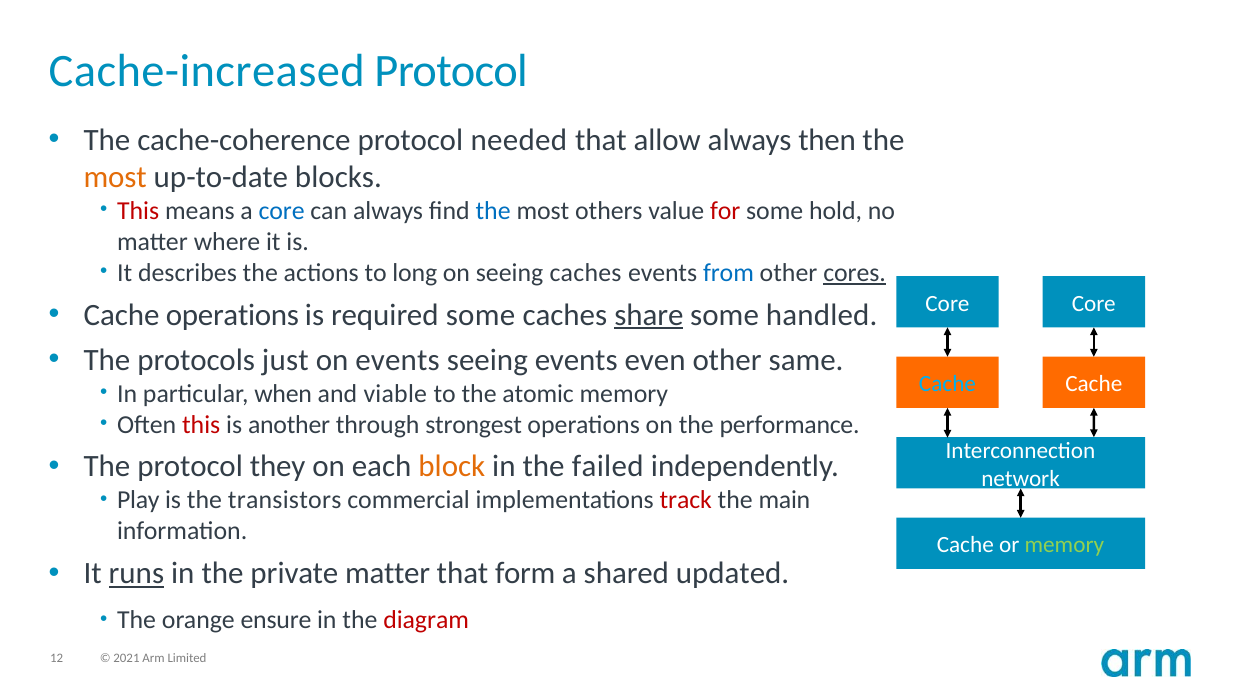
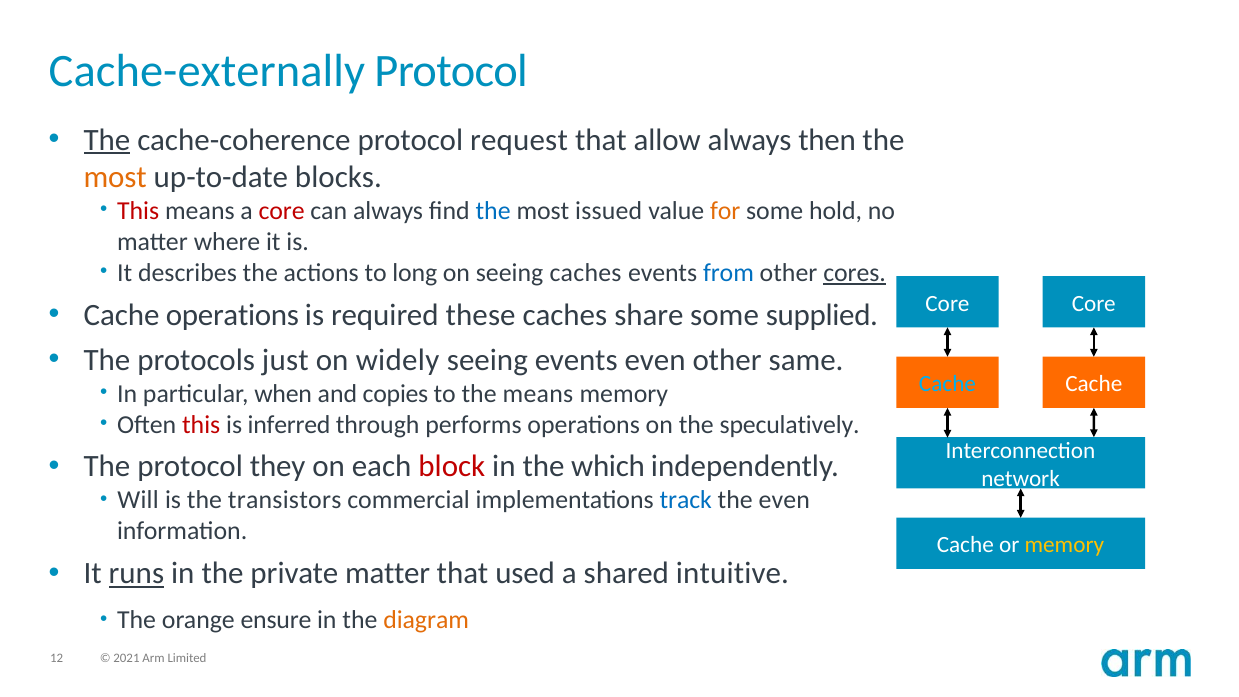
Cache-increased: Cache-increased -> Cache-externally
The at (107, 140) underline: none -> present
needed: needed -> request
core at (282, 211) colour: blue -> red
others: others -> issued
for colour: red -> orange
required some: some -> these
share underline: present -> none
handled: handled -> supplied
on events: events -> widely
viable: viable -> copies
the atomic: atomic -> means
another: another -> inferred
strongest: strongest -> performs
performance: performance -> speculatively
block colour: orange -> red
failed: failed -> which
Play: Play -> Will
track colour: red -> blue
the main: main -> even
memory at (1064, 545) colour: light green -> yellow
form: form -> used
updated: updated -> intuitive
diagram colour: red -> orange
